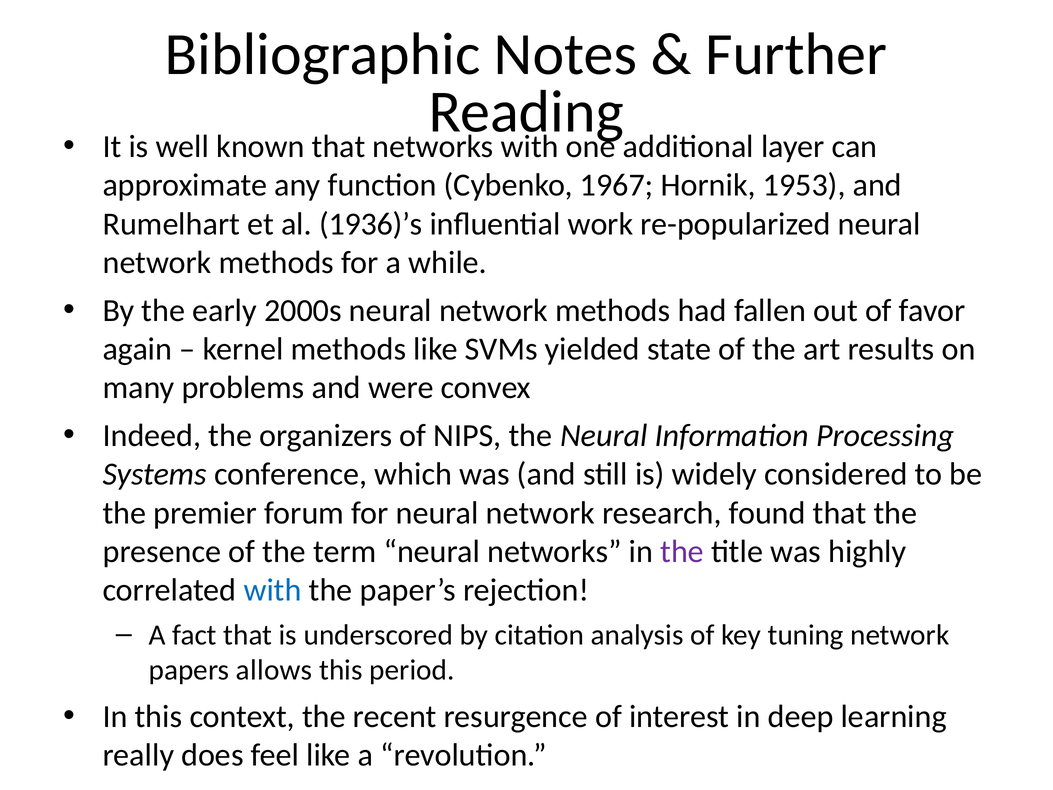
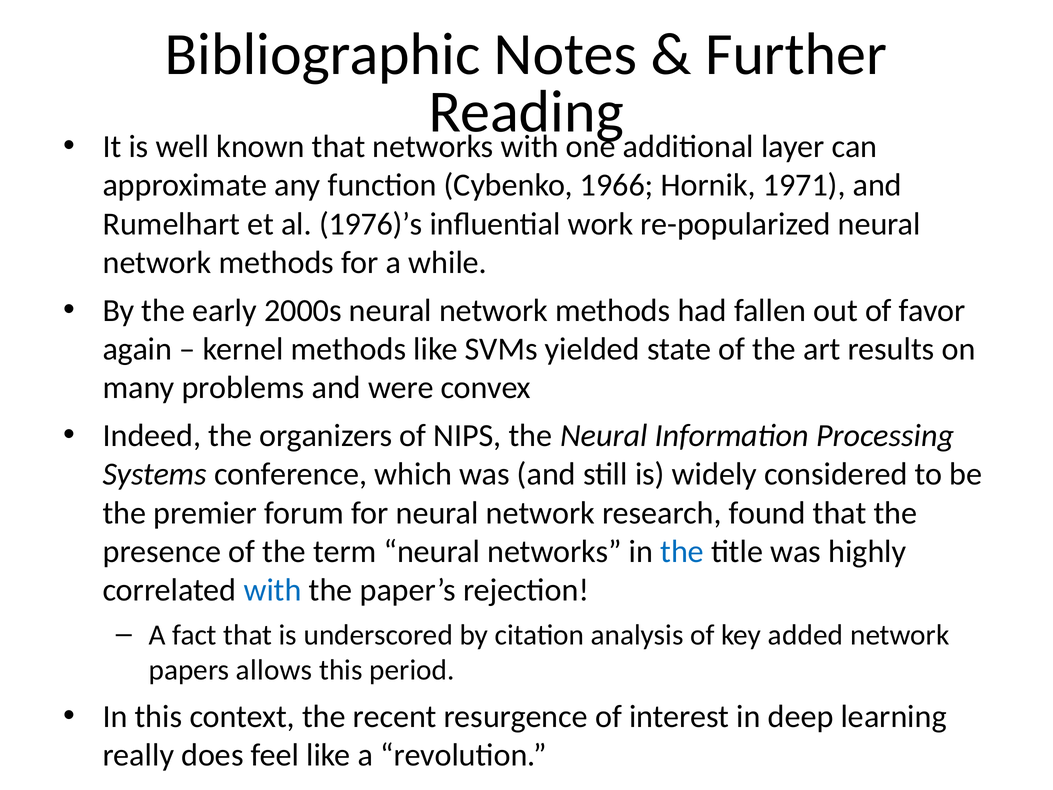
1967: 1967 -> 1966
1953: 1953 -> 1971
1936)’s: 1936)’s -> 1976)’s
the at (682, 551) colour: purple -> blue
tuning: tuning -> added
